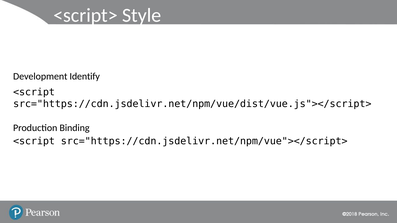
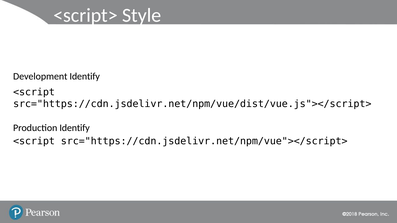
Production Binding: Binding -> Identify
